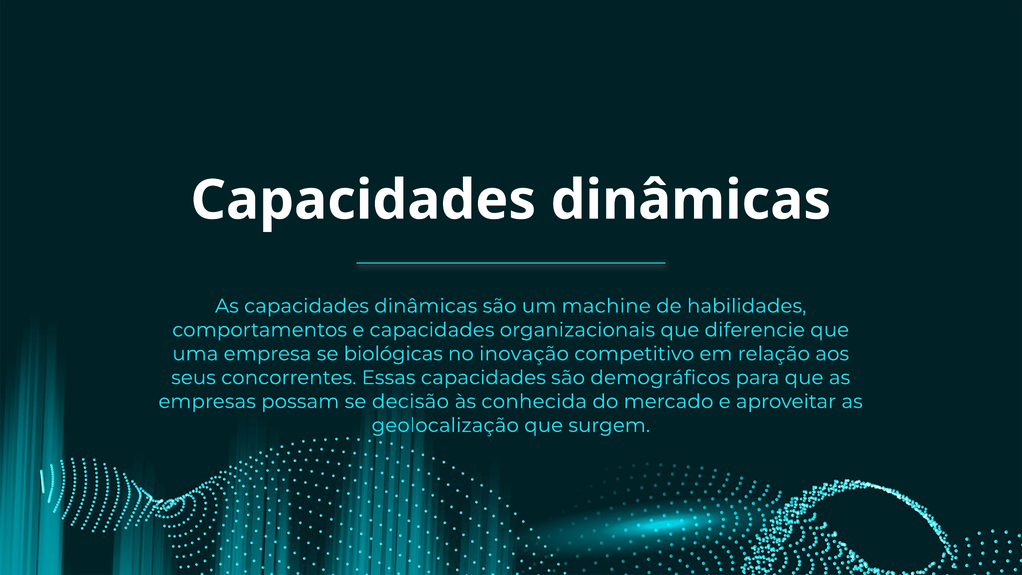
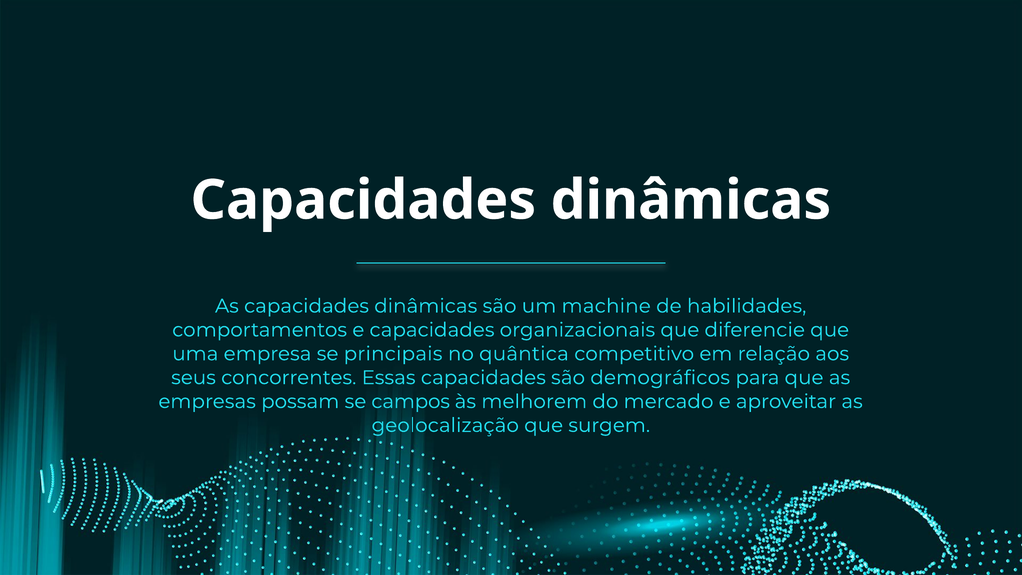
biológicas: biológicas -> principais
inovação: inovação -> quântica
decisão: decisão -> campos
conhecida: conhecida -> melhorem
